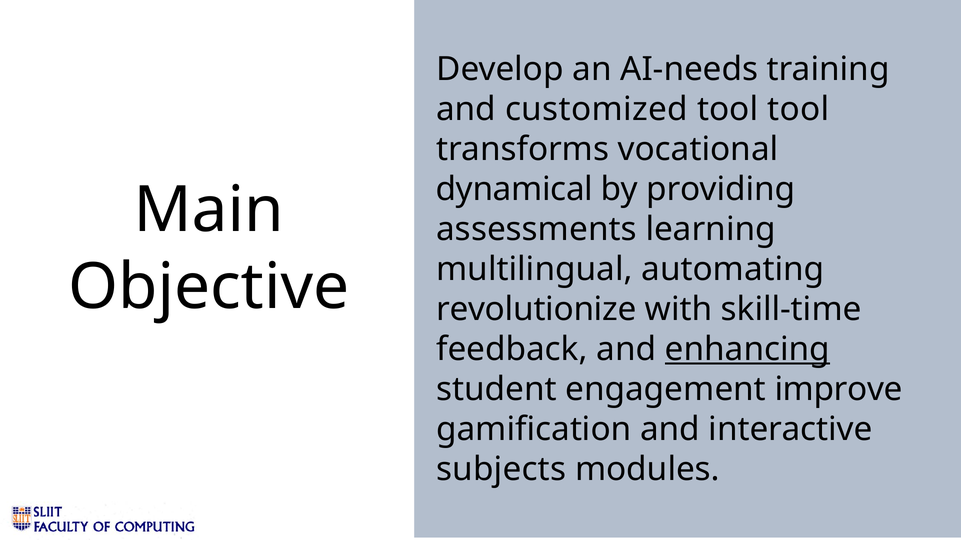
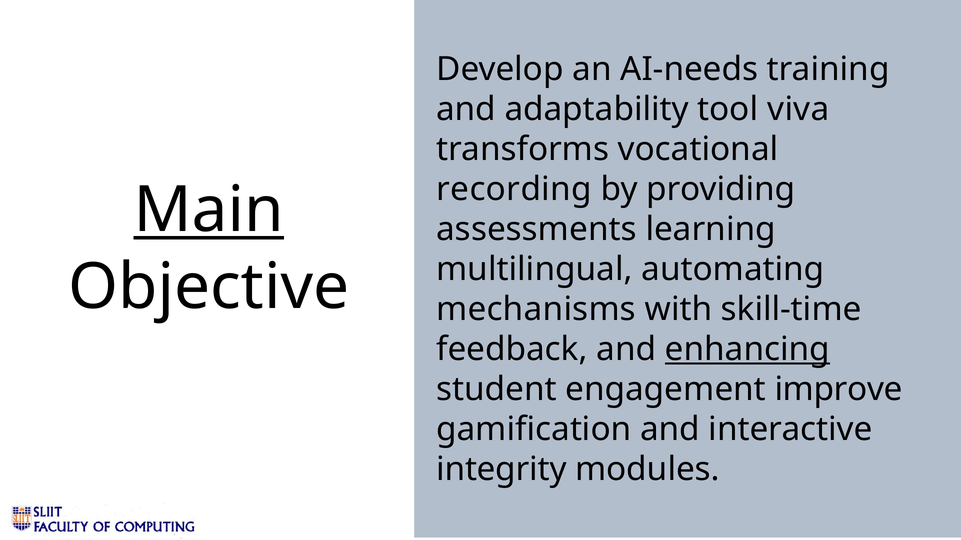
customized: customized -> adaptability
tool tool: tool -> viva
dynamical: dynamical -> recording
Main underline: none -> present
revolutionize: revolutionize -> mechanisms
subjects: subjects -> integrity
